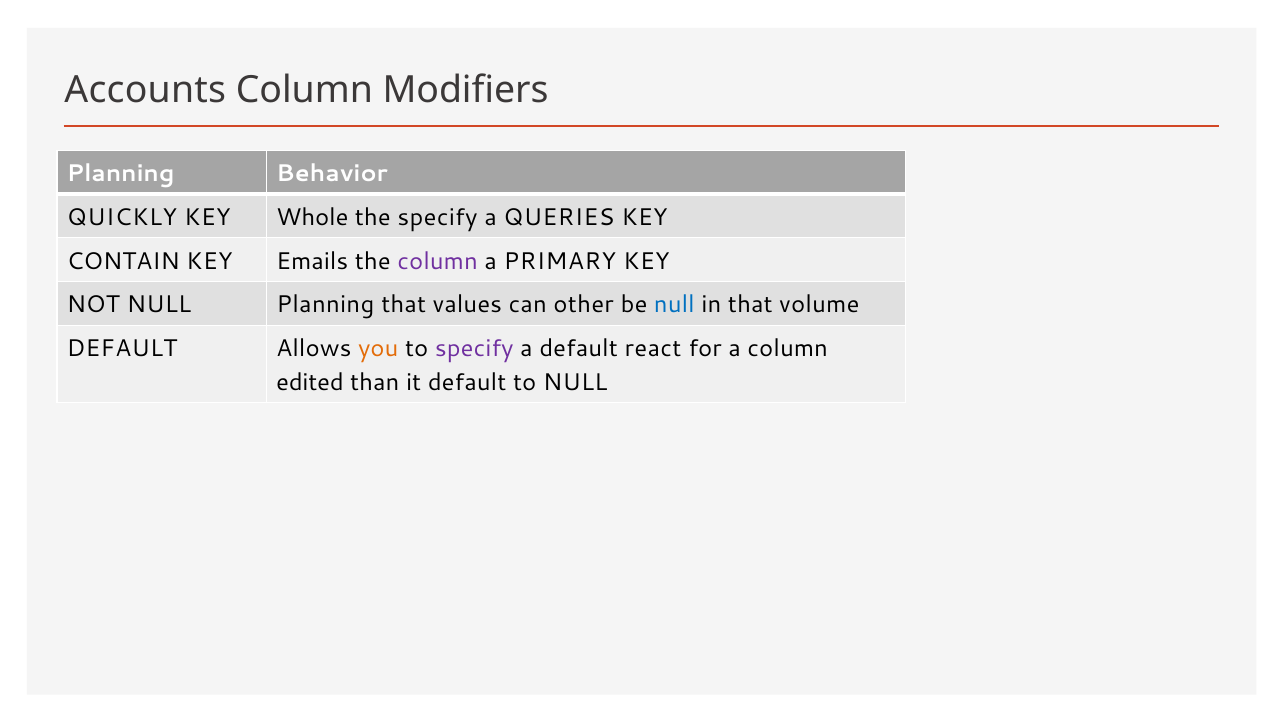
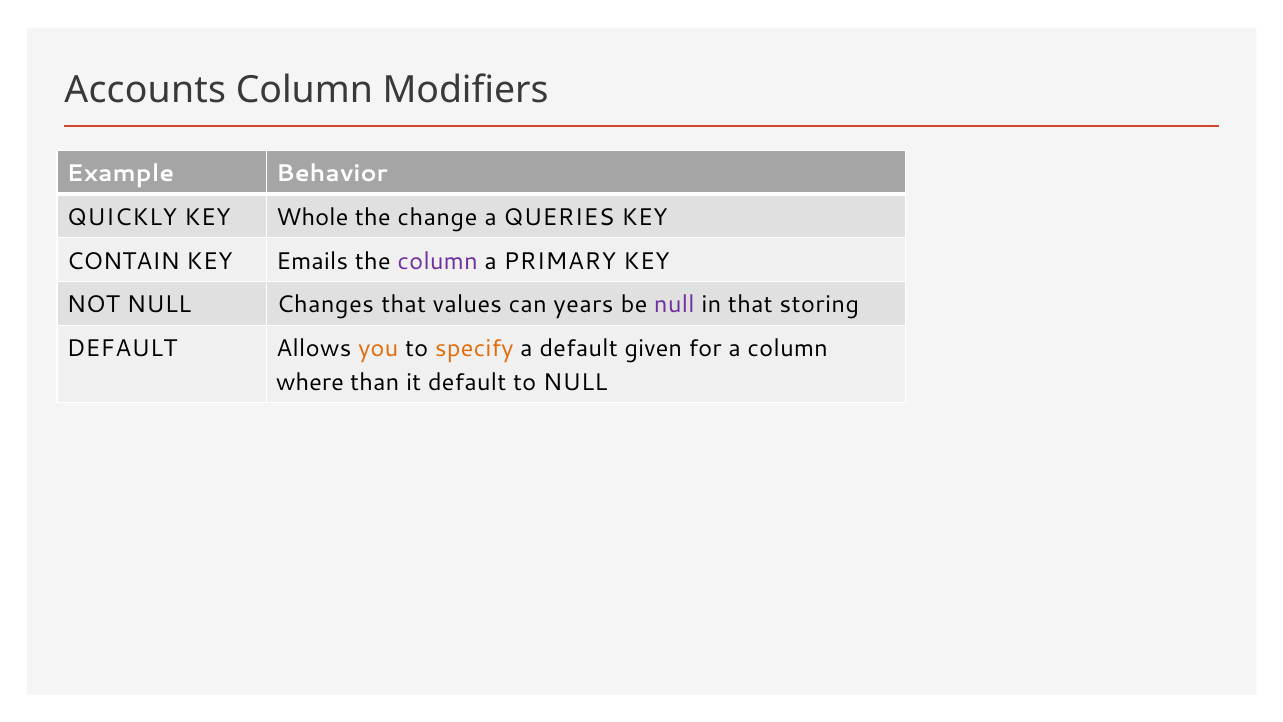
Planning at (121, 174): Planning -> Example
the specify: specify -> change
NULL Planning: Planning -> Changes
other: other -> years
null at (674, 305) colour: blue -> purple
volume: volume -> storing
specify at (474, 348) colour: purple -> orange
react: react -> given
edited: edited -> where
